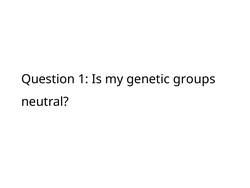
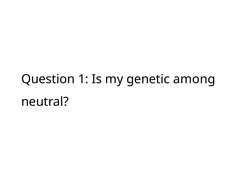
groups: groups -> among
